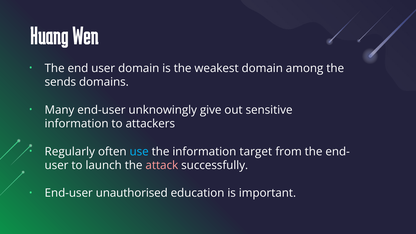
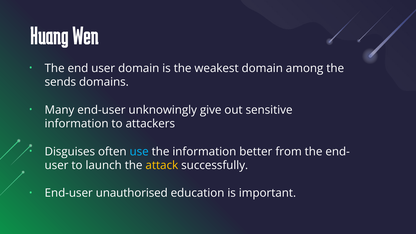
Regularly: Regularly -> Disguises
target: target -> better
attack colour: pink -> yellow
